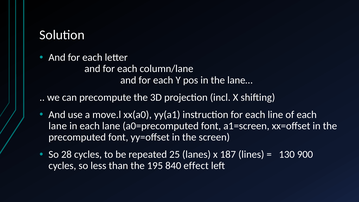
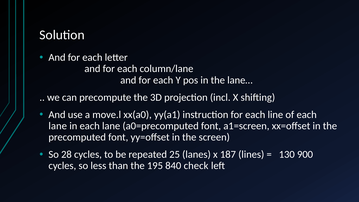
effect: effect -> check
